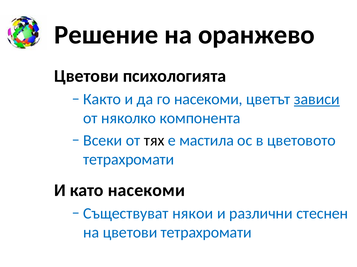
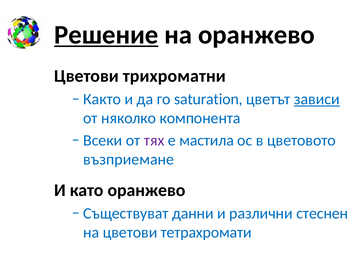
Решение underline: none -> present
психологията: психологията -> трихроматни
го насекоми: насекоми -> saturation
тях colour: black -> purple
тетрахромати at (129, 160): тетрахромати -> възприемане
като насекоми: насекоми -> оранжево
някои: някои -> данни
